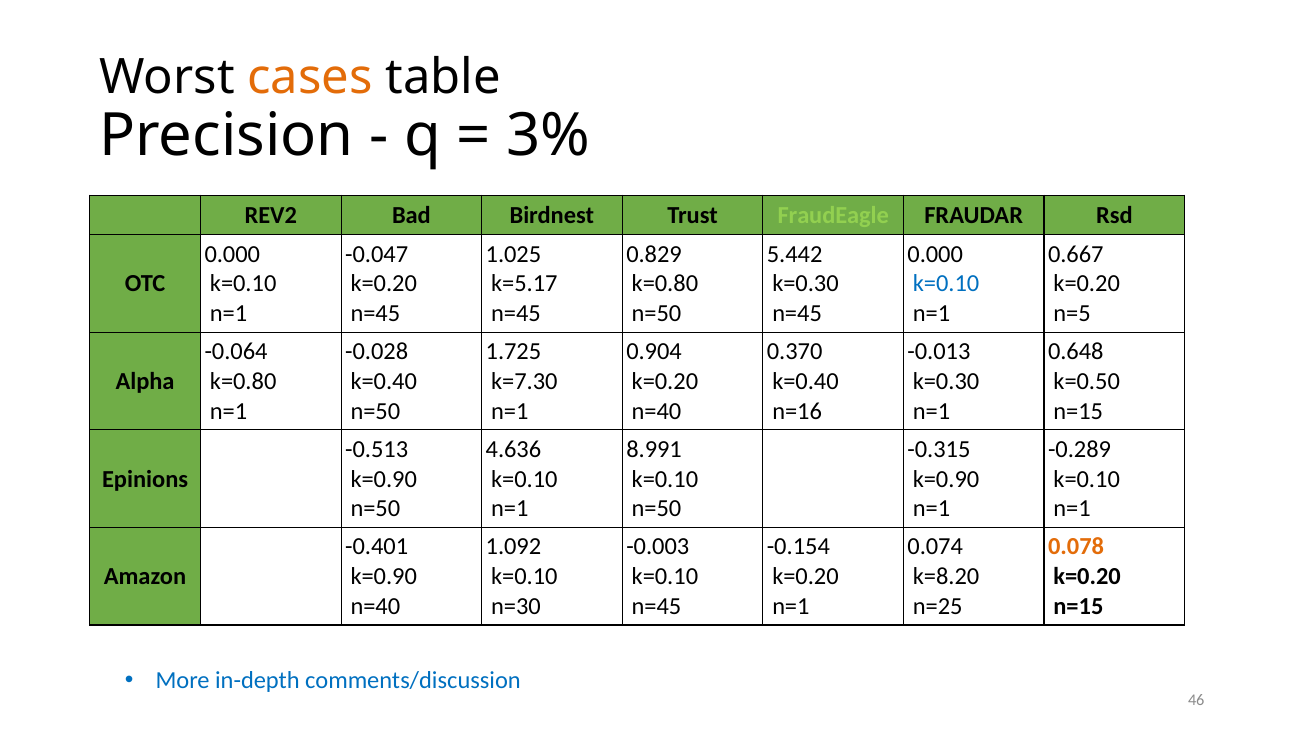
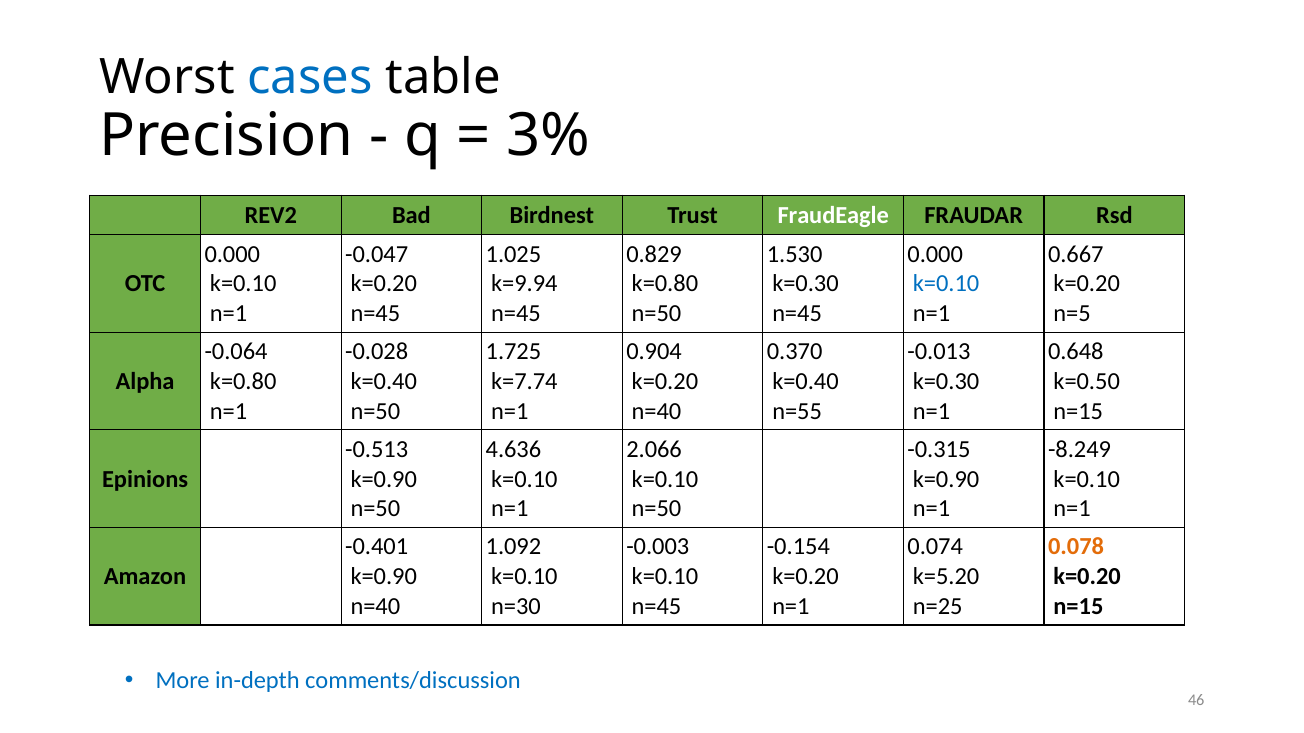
cases colour: orange -> blue
FraudEagle colour: light green -> white
5.442: 5.442 -> 1.530
k=5.17: k=5.17 -> k=9.94
k=7.30: k=7.30 -> k=7.74
n=16: n=16 -> n=55
8.991: 8.991 -> 2.066
-0.289: -0.289 -> -8.249
k=8.20: k=8.20 -> k=5.20
